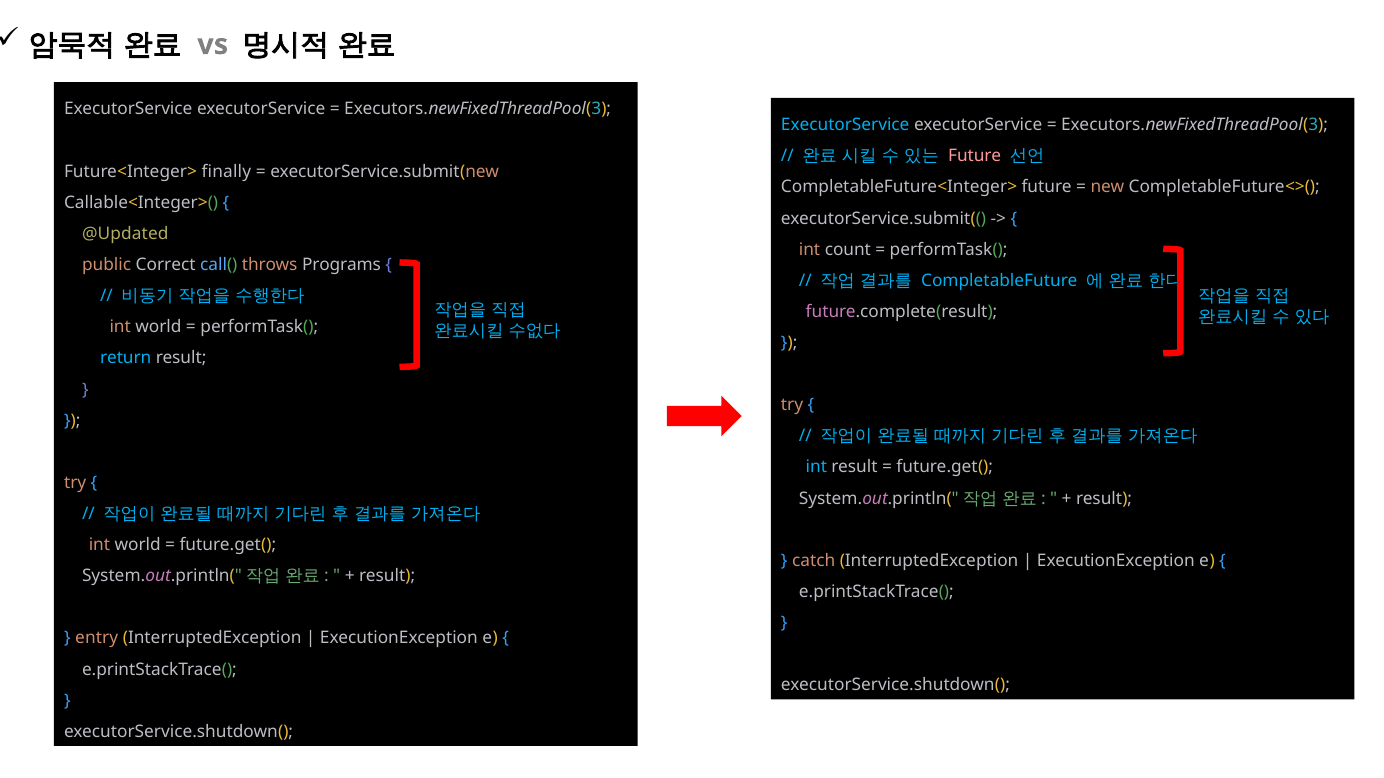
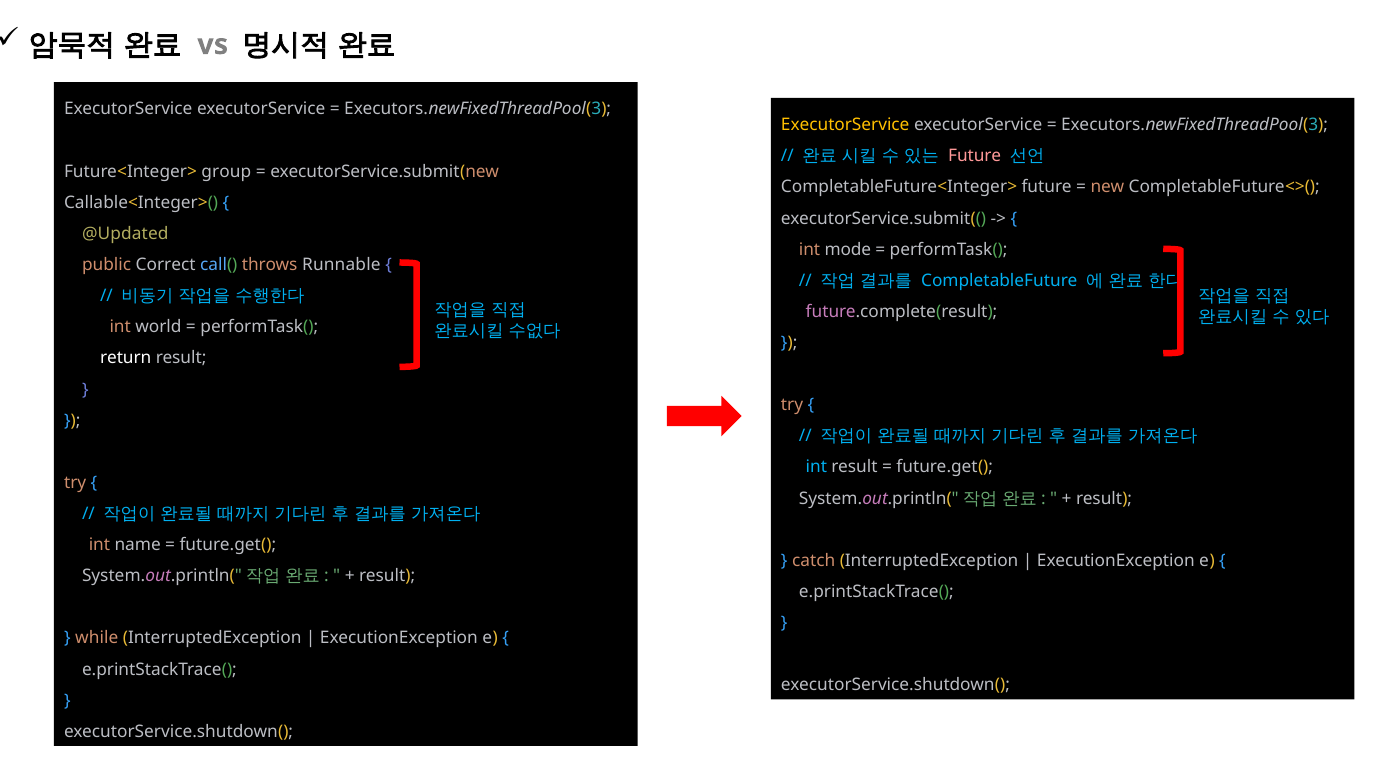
ExecutorService at (845, 125) colour: light blue -> yellow
finally: finally -> group
count: count -> mode
Programs: Programs -> Runnable
return colour: light blue -> white
world at (138, 545): world -> name
entry: entry -> while
